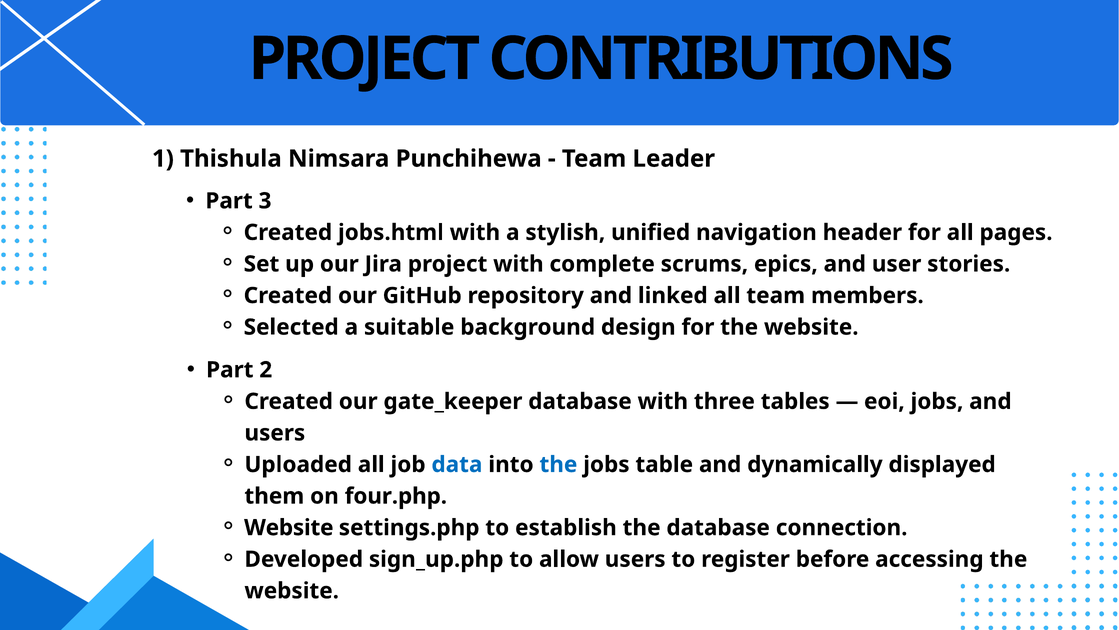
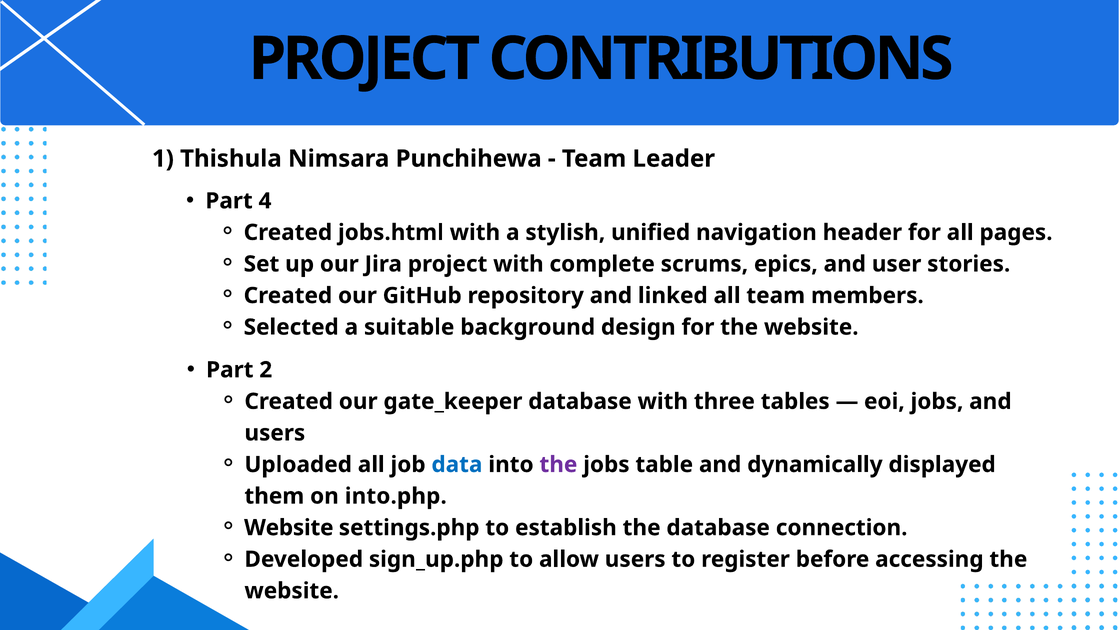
3: 3 -> 4
the at (558, 464) colour: blue -> purple
four.php: four.php -> into.php
